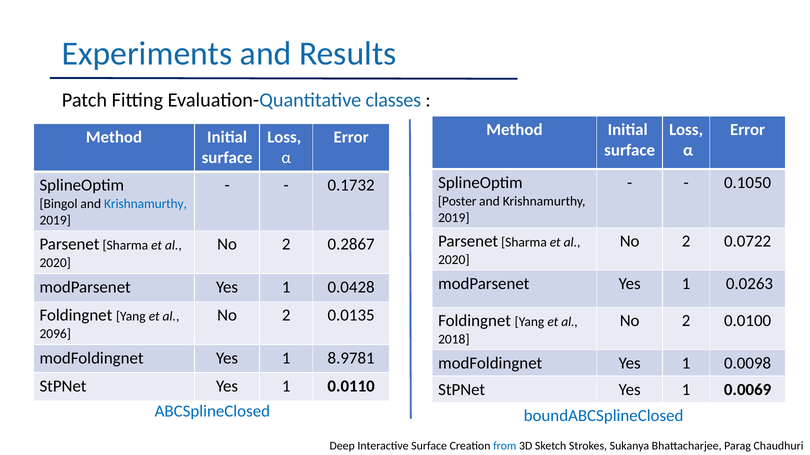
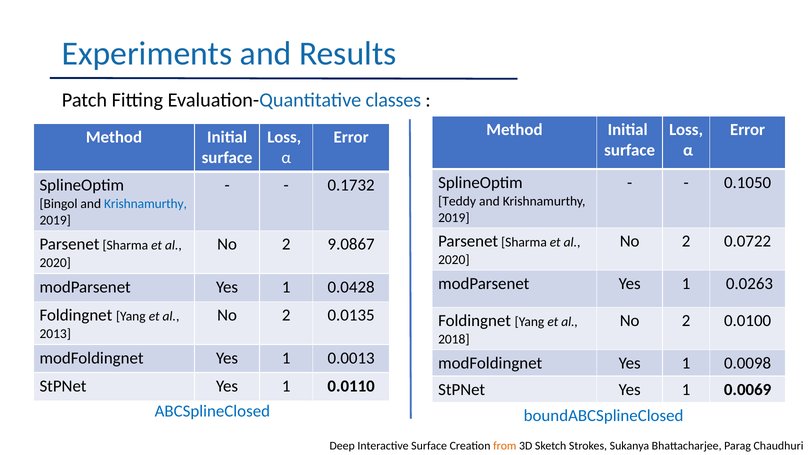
Poster: Poster -> Teddy
0.2867: 0.2867 -> 9.0867
2096: 2096 -> 2013
8.9781: 8.9781 -> 0.0013
from colour: blue -> orange
